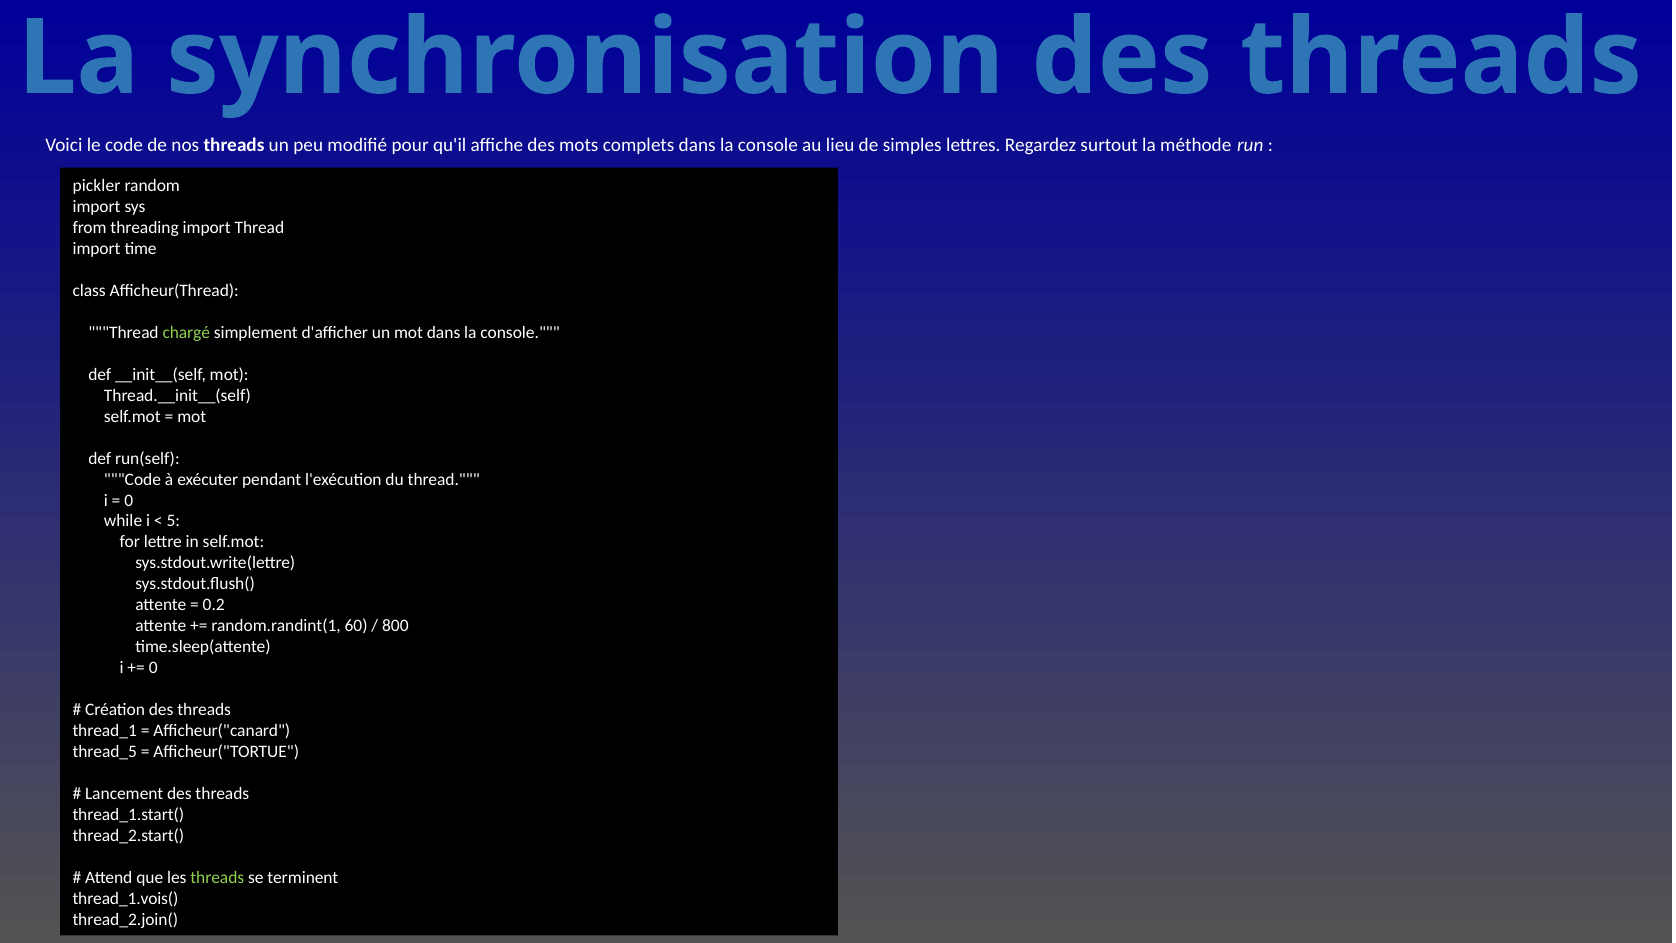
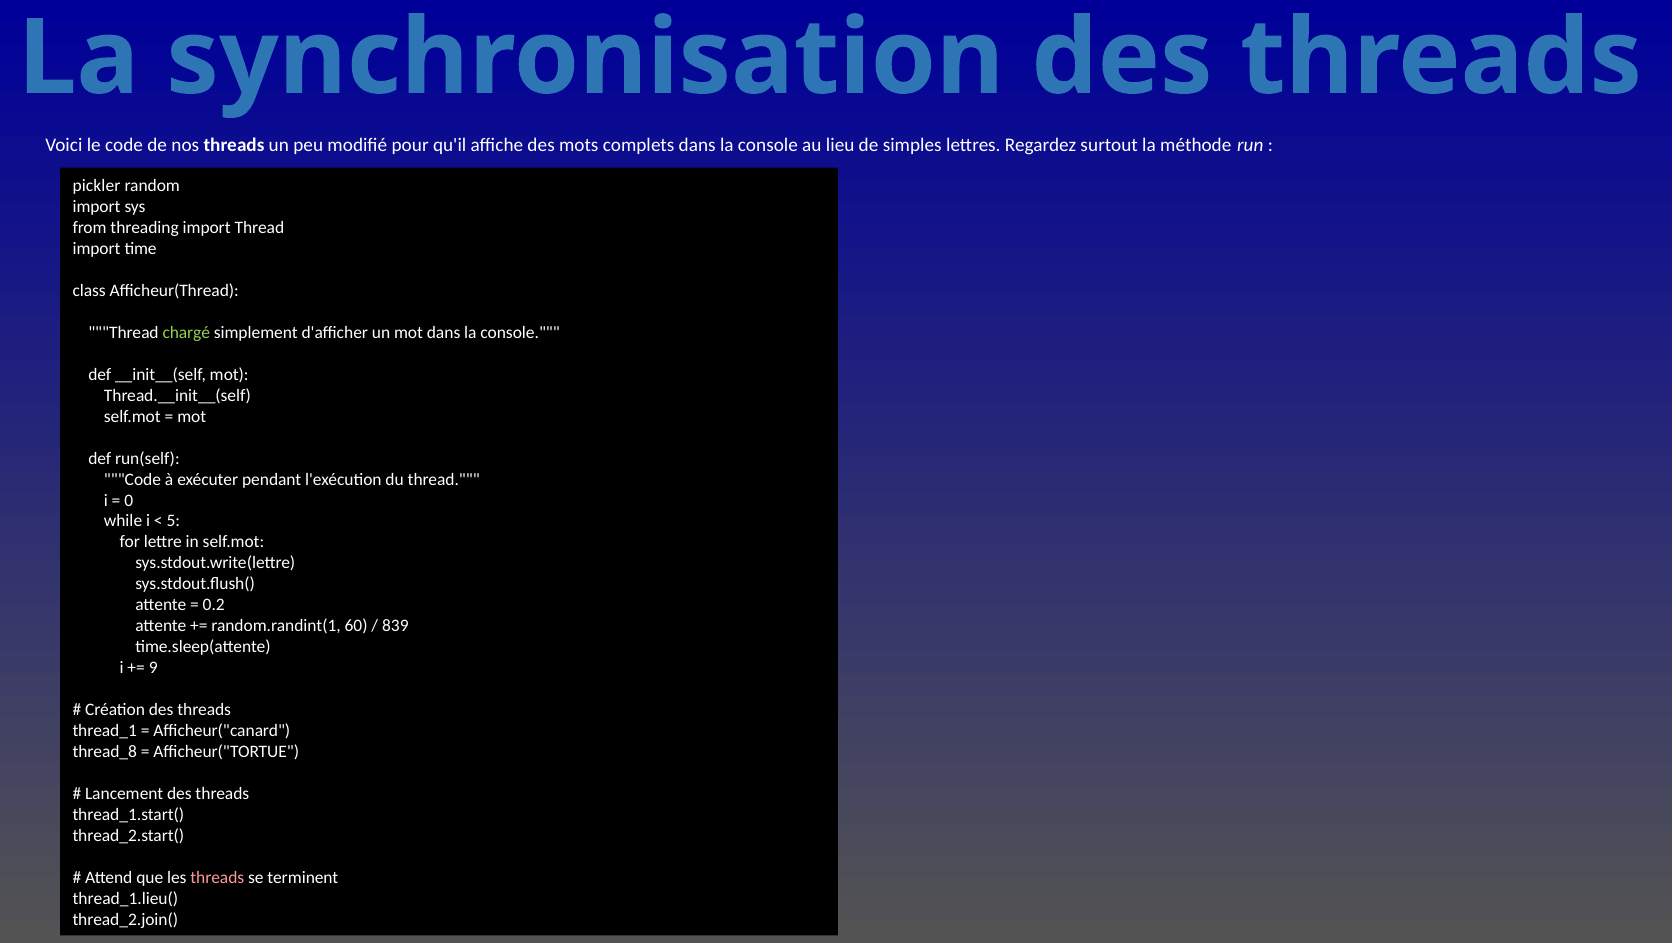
800: 800 -> 839
0 at (153, 668): 0 -> 9
thread_5: thread_5 -> thread_8
threads at (217, 878) colour: light green -> pink
thread_1.vois(: thread_1.vois( -> thread_1.lieu(
